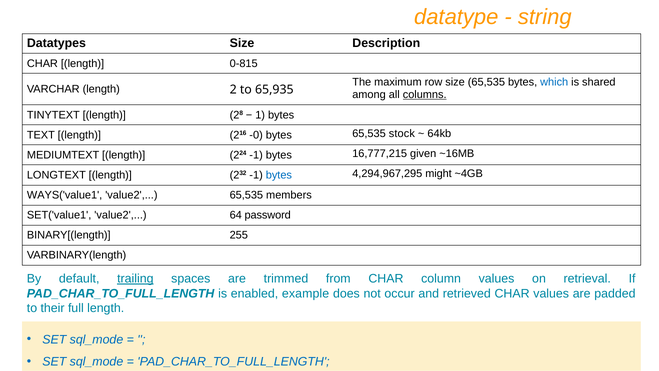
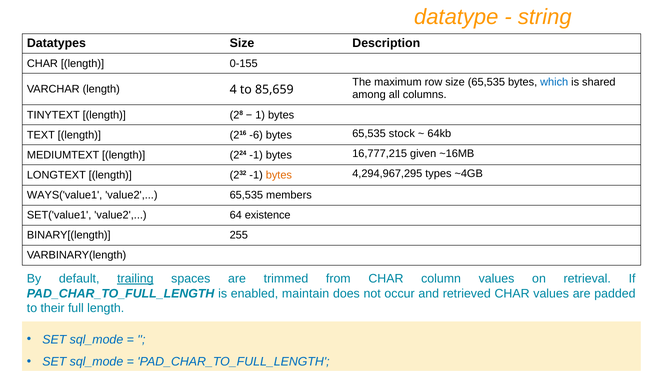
0-815: 0-815 -> 0-155
2: 2 -> 4
65,935: 65,935 -> 85,659
columns underline: present -> none
-0: -0 -> -6
bytes at (279, 175) colour: blue -> orange
might: might -> types
password: password -> existence
example: example -> maintain
